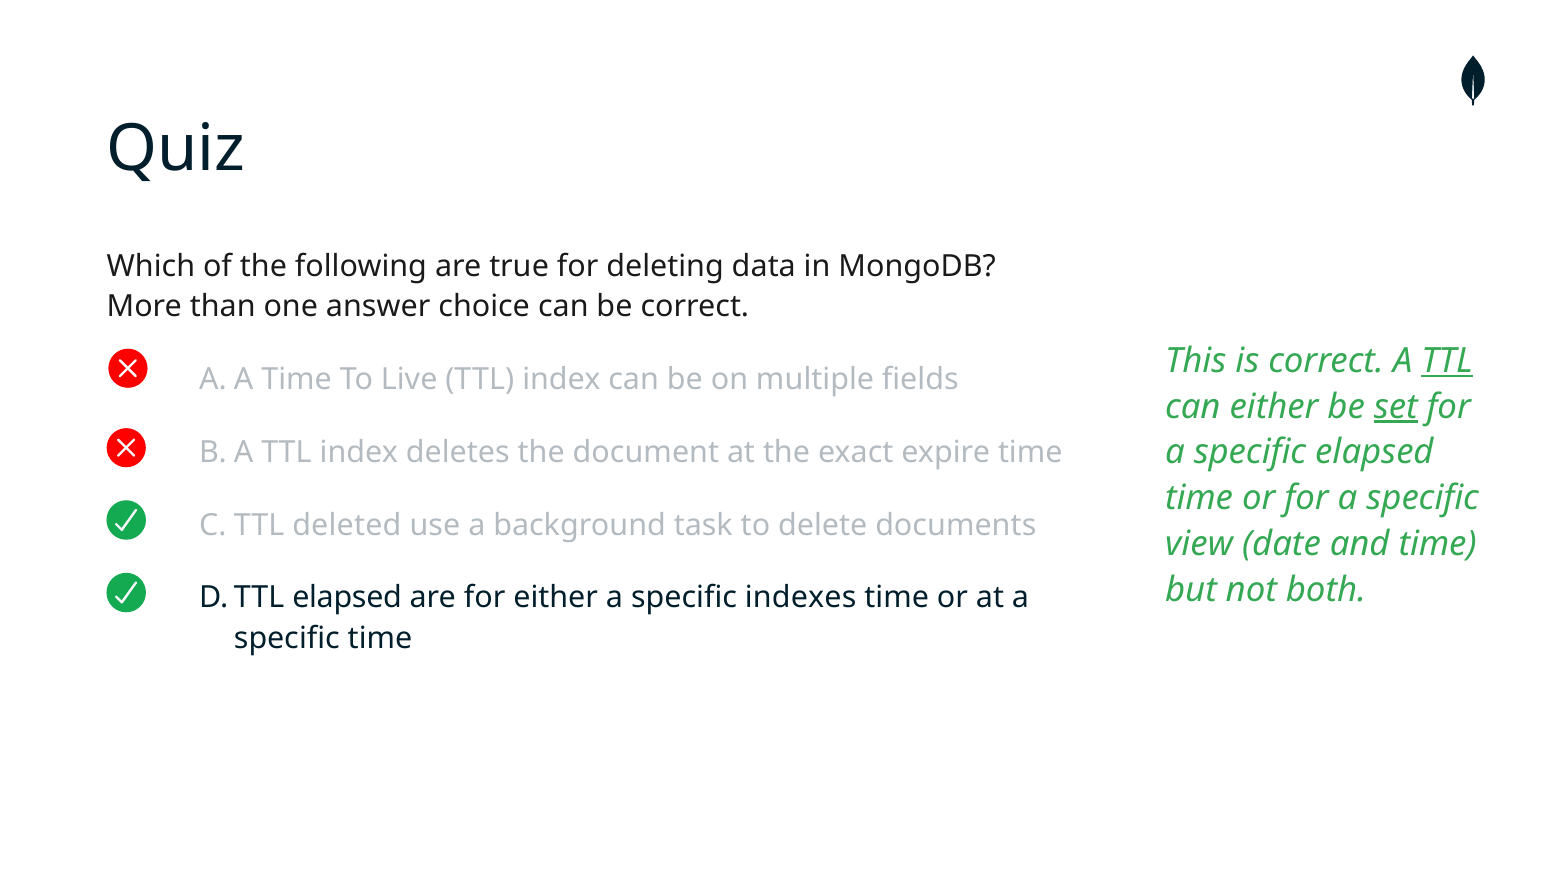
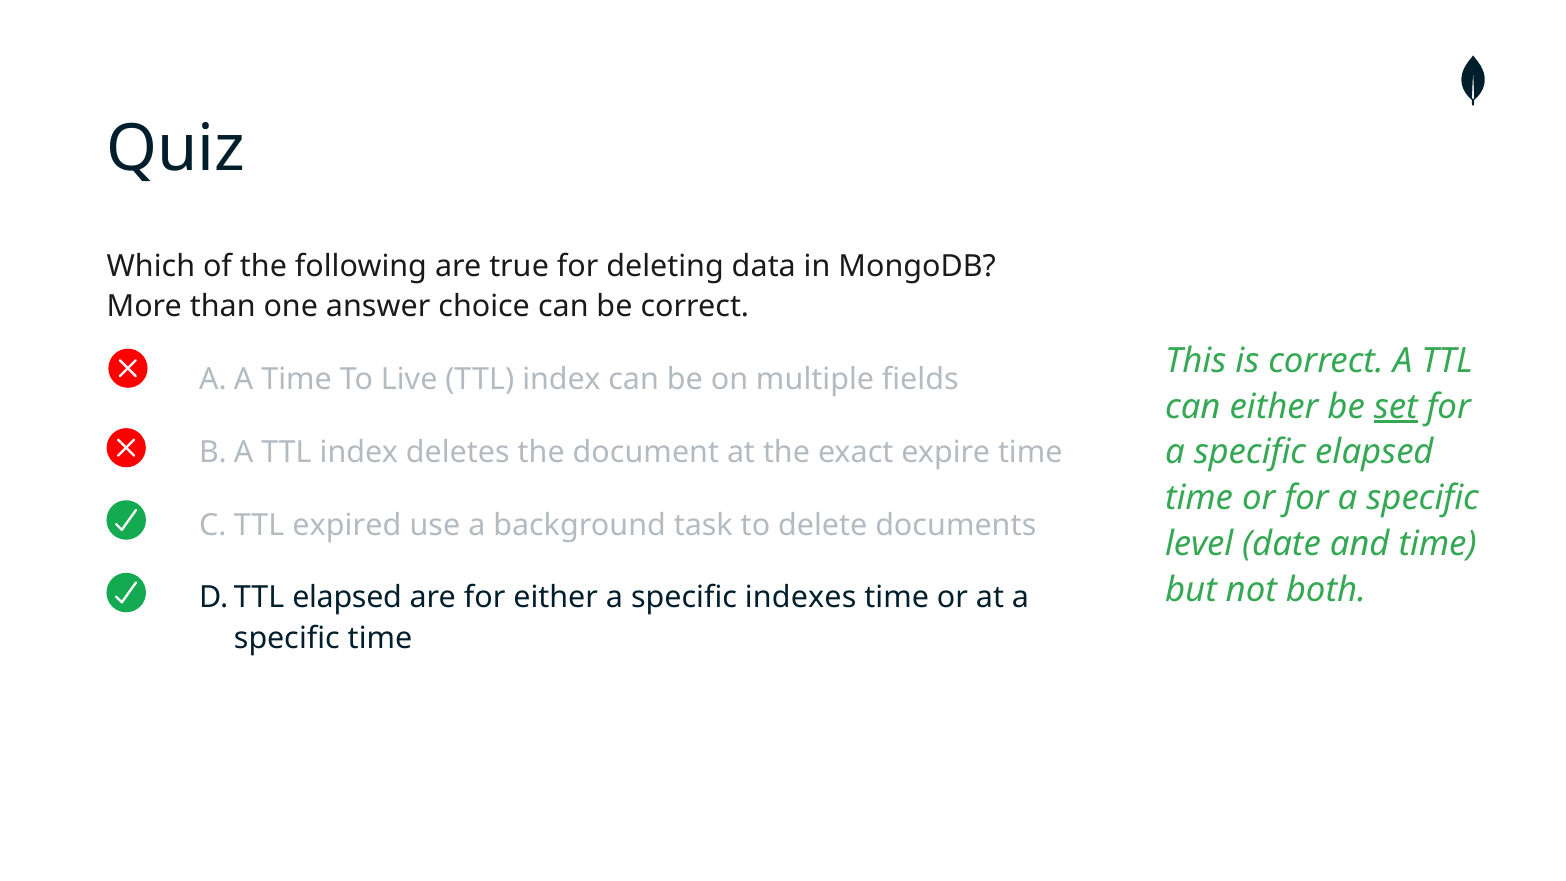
TTL at (1447, 361) underline: present -> none
deleted: deleted -> expired
view: view -> level
